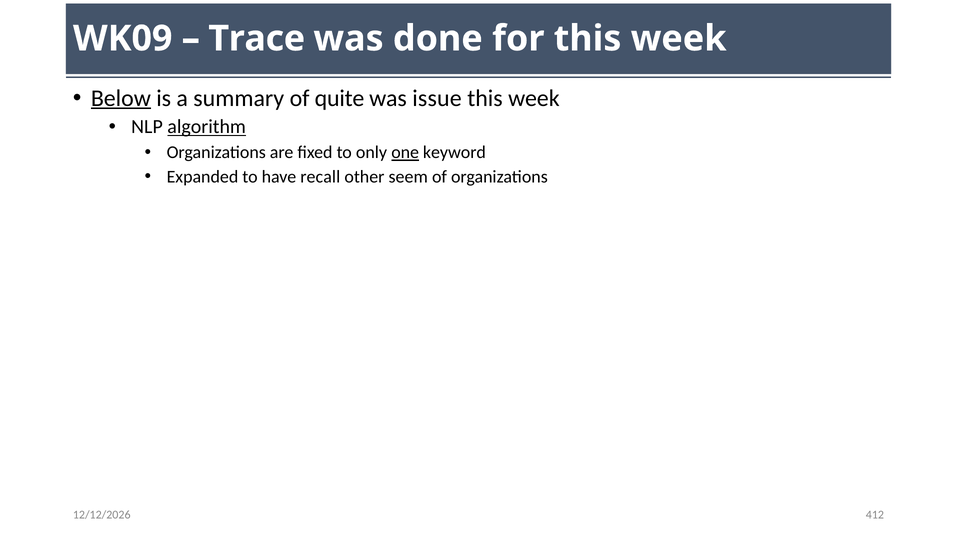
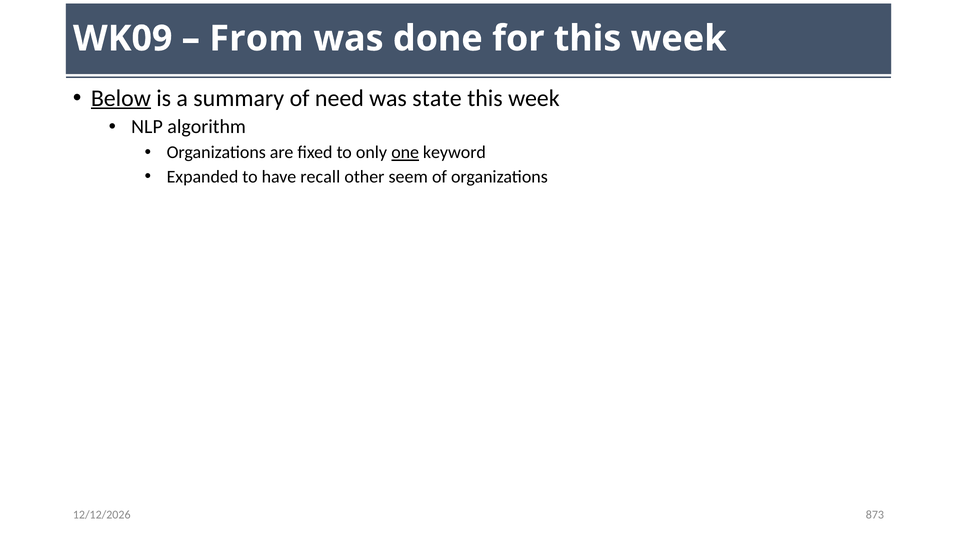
Trace: Trace -> From
quite: quite -> need
issue: issue -> state
algorithm underline: present -> none
412: 412 -> 873
